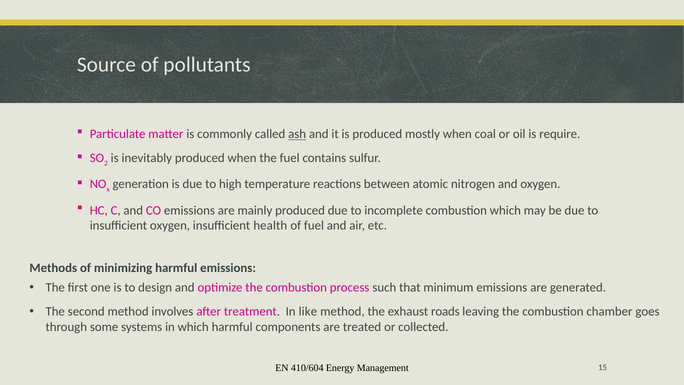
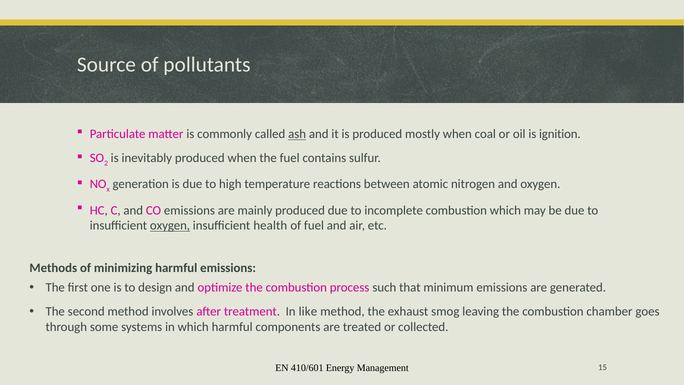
require: require -> ignition
oxygen at (170, 226) underline: none -> present
roads: roads -> smog
410/604: 410/604 -> 410/601
